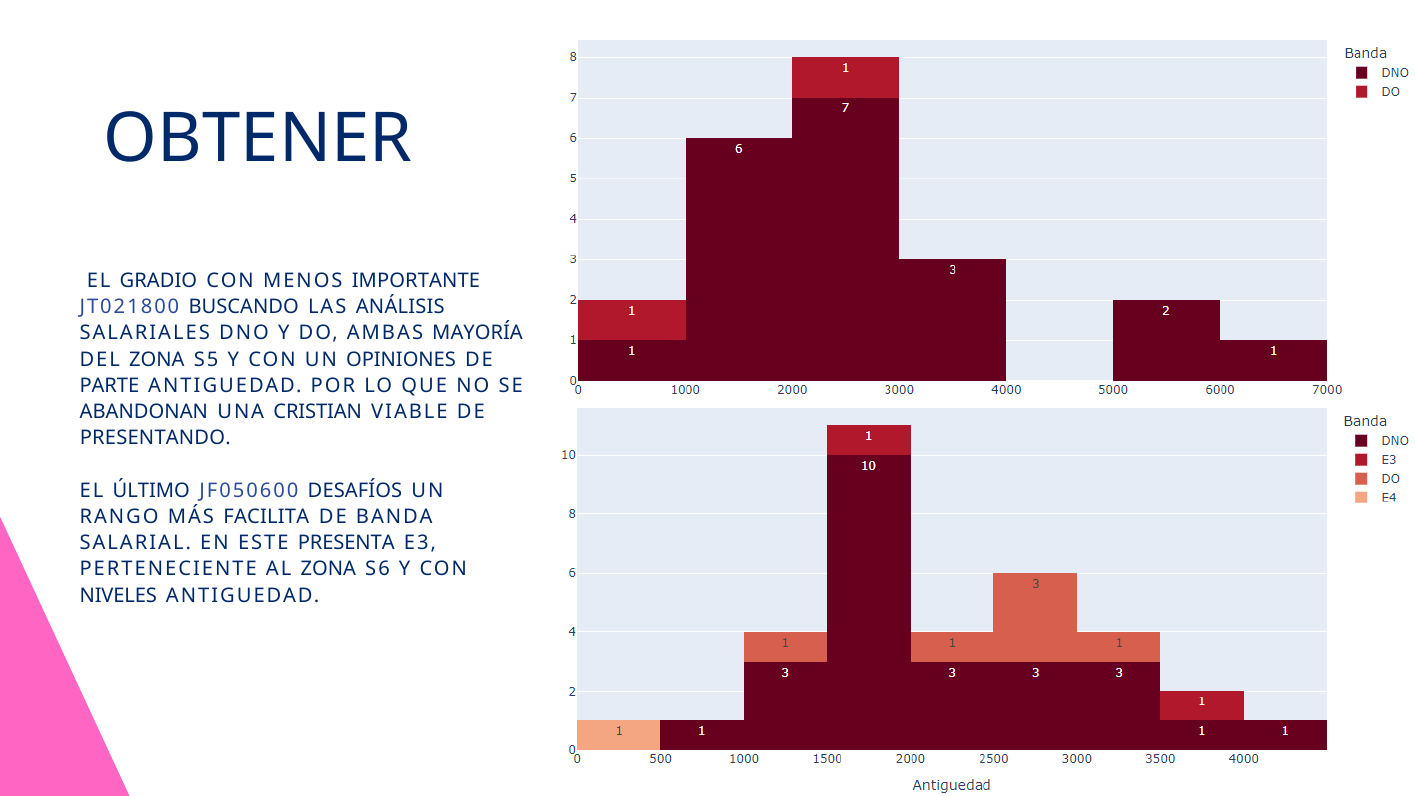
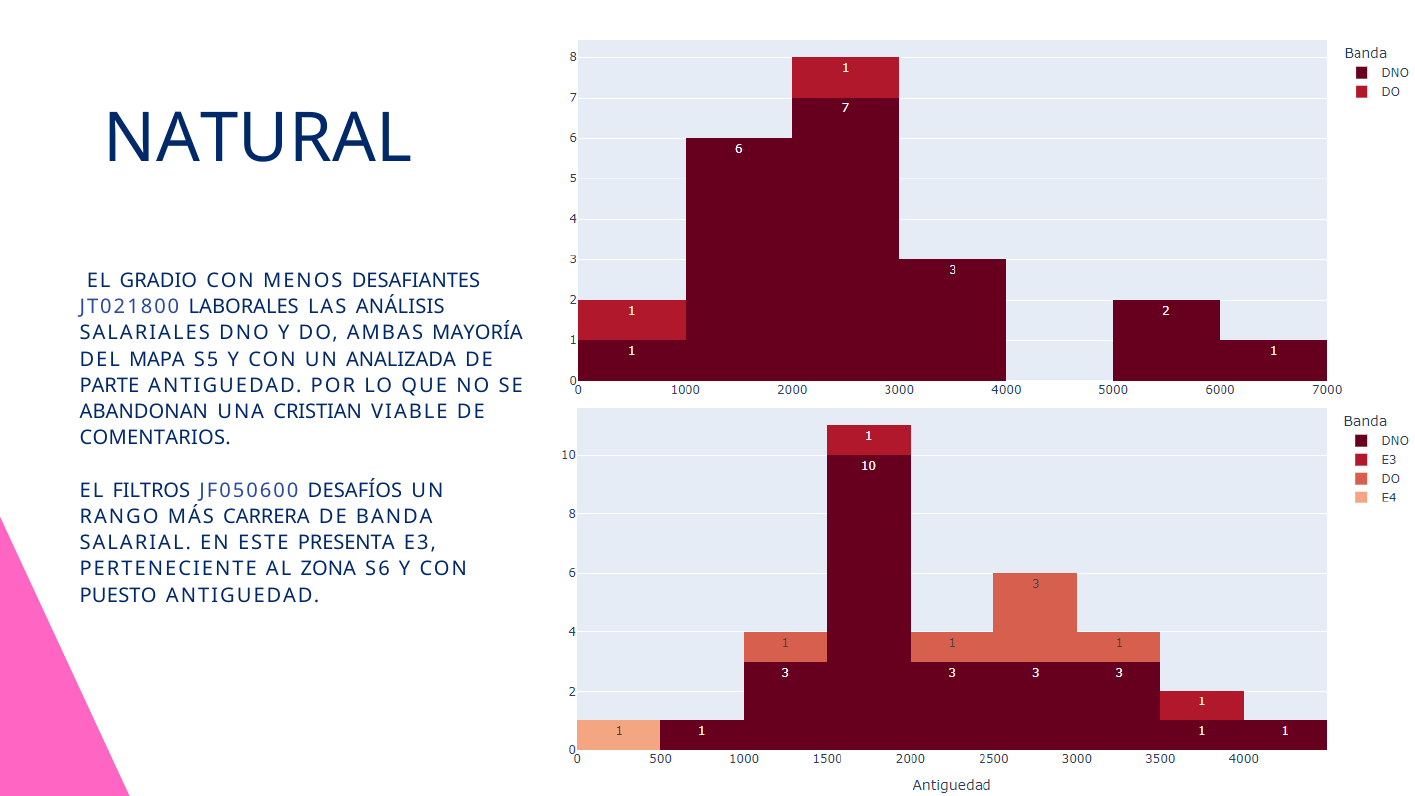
OBTENER: OBTENER -> NATURAL
IMPORTANTE: IMPORTANTE -> DESAFIANTES
BUSCANDO: BUSCANDO -> LABORALES
DEL ZONA: ZONA -> MAPA
OPINIONES: OPINIONES -> ANALIZADA
PRESENTANDO: PRESENTANDO -> COMENTARIOS
ÚLTIMO: ÚLTIMO -> FILTROS
FACILITA: FACILITA -> CARRERA
NIVELES: NIVELES -> PUESTO
